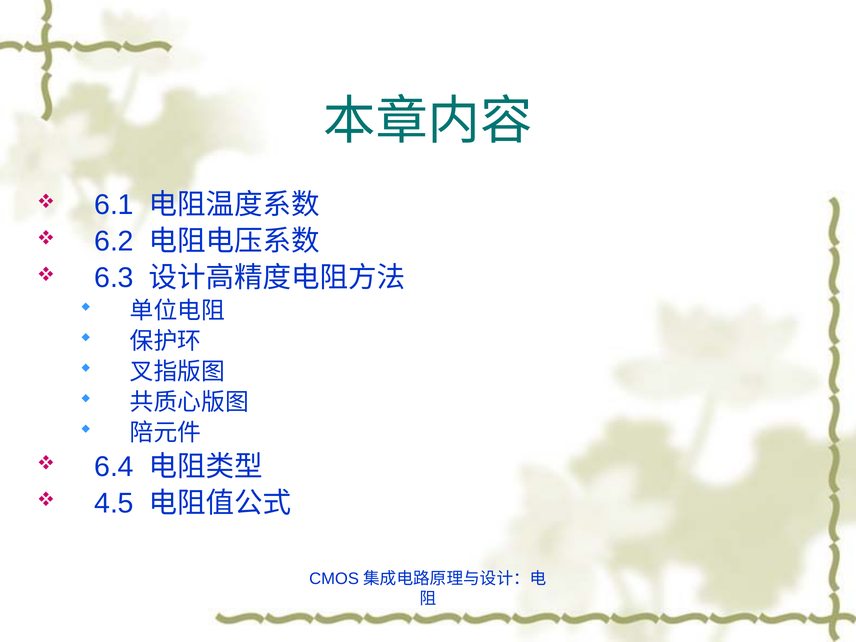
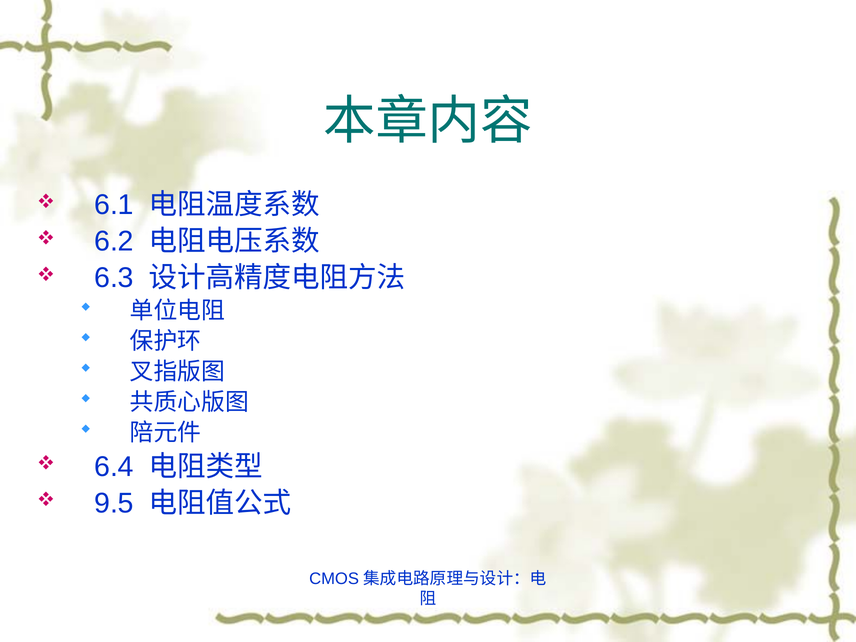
4.5: 4.5 -> 9.5
